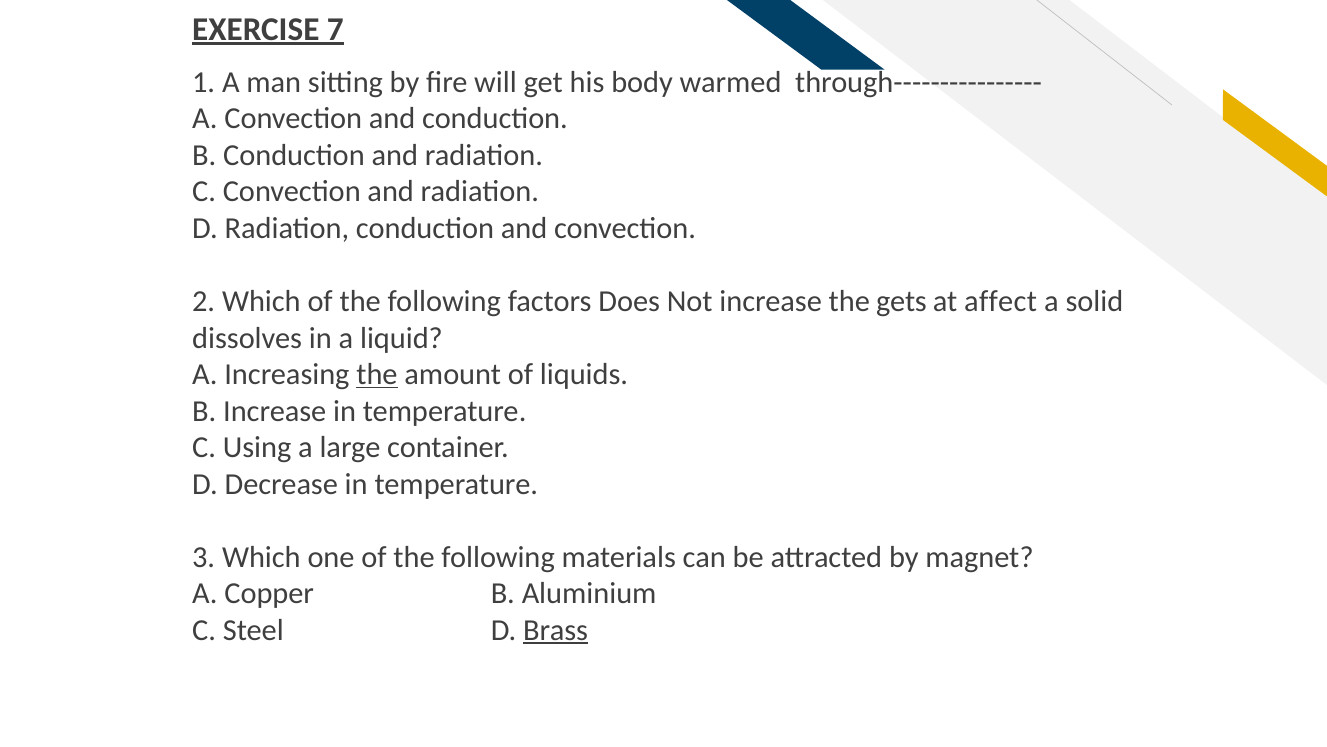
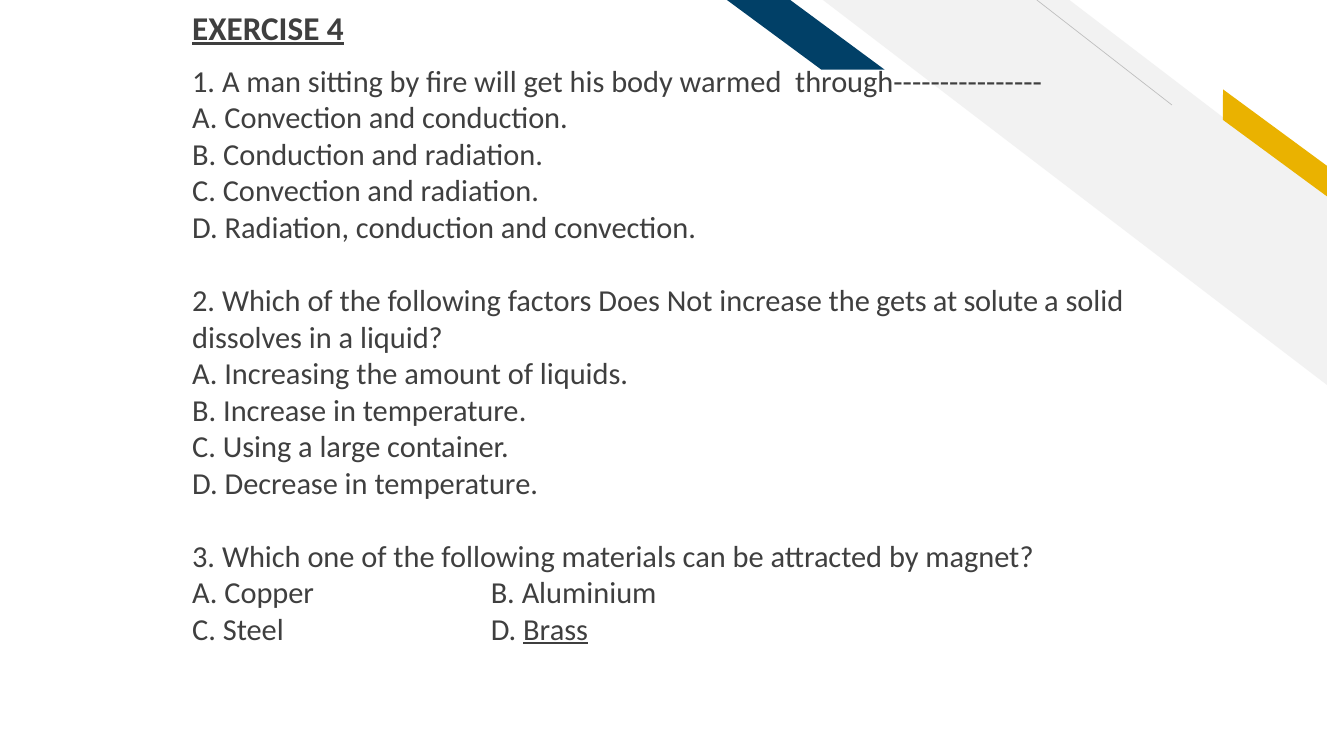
7: 7 -> 4
affect: affect -> solute
the at (377, 374) underline: present -> none
